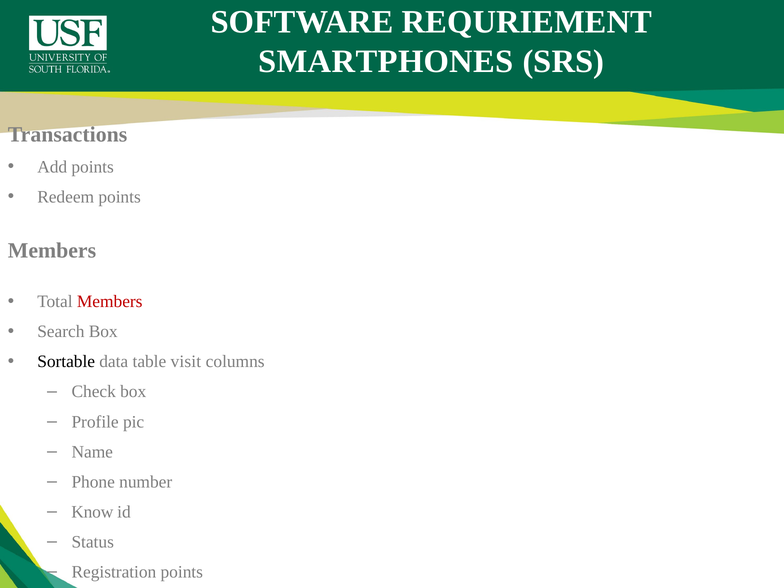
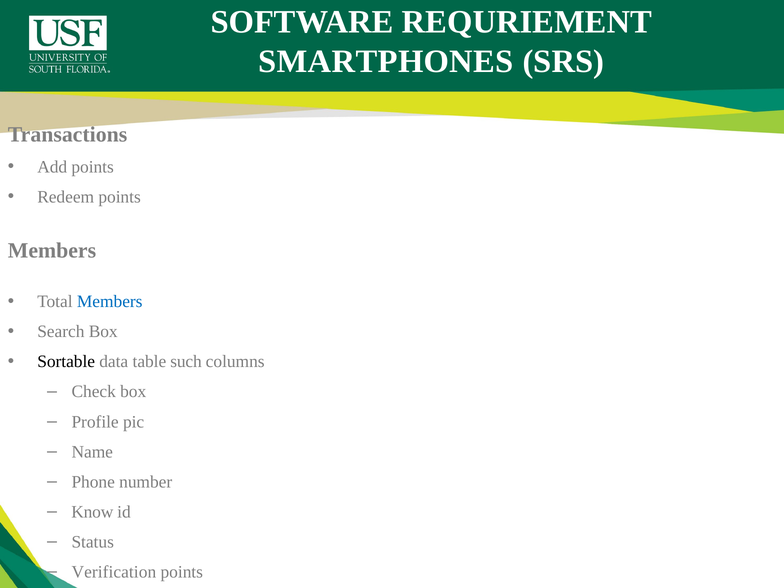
Members at (110, 302) colour: red -> blue
table visit: visit -> such
Registration: Registration -> Verification
